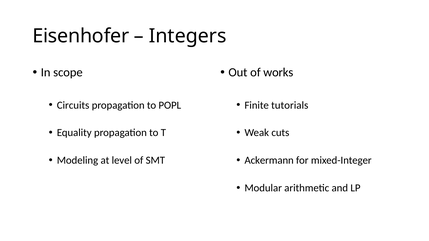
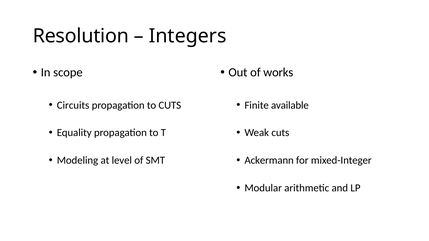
Eisenhofer: Eisenhofer -> Resolution
to POPL: POPL -> CUTS
tutorials: tutorials -> available
